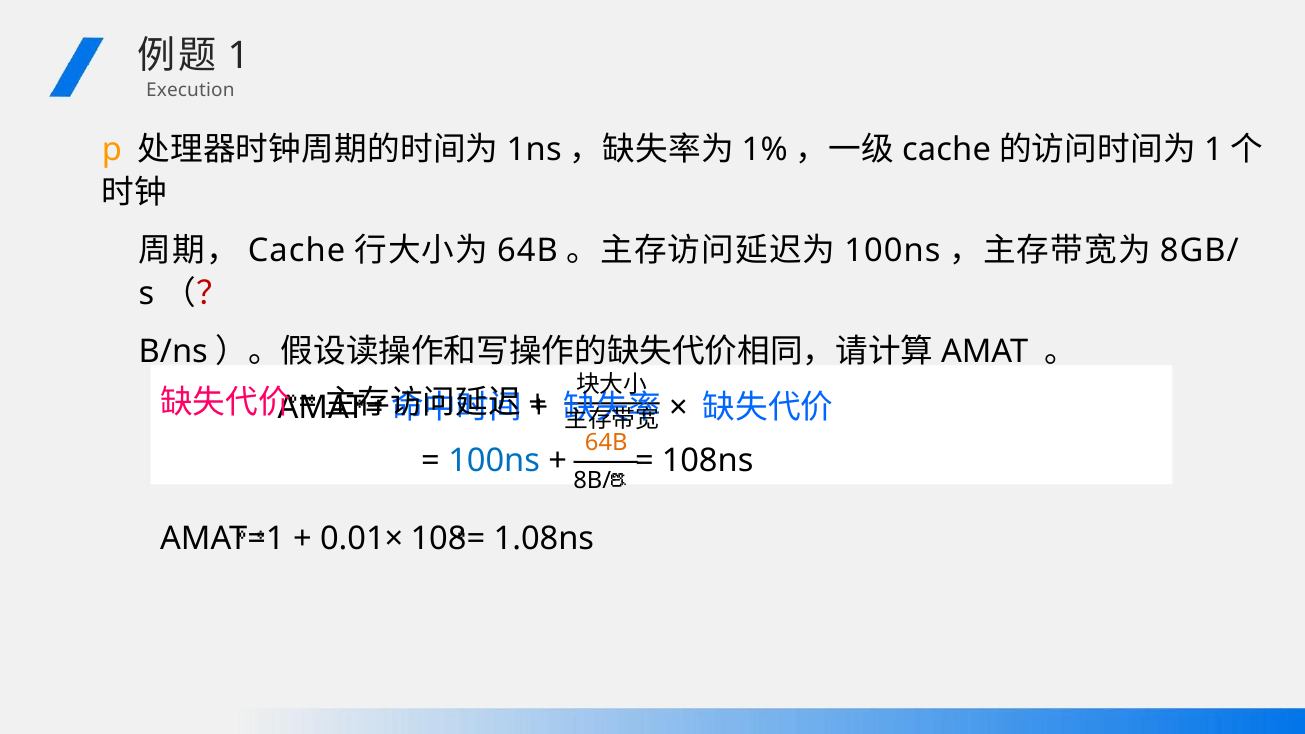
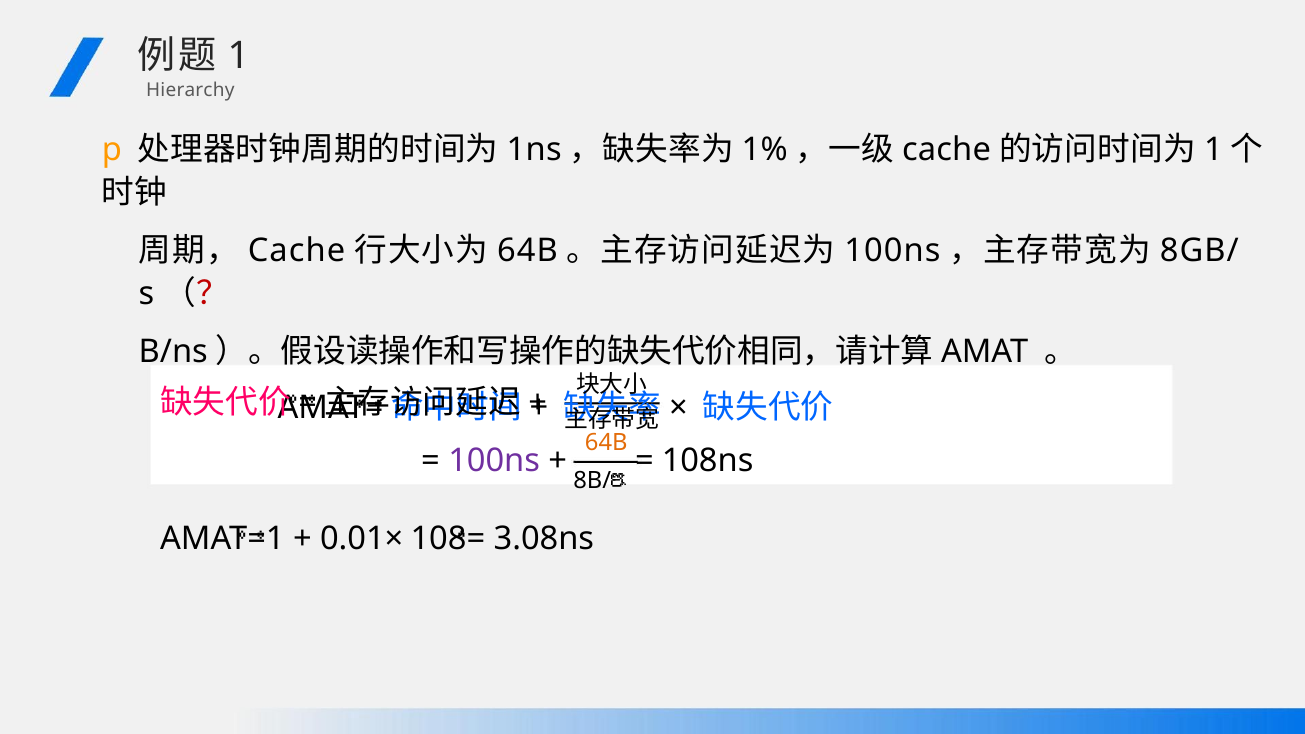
Execution: Execution -> Hierarchy
100ns at (494, 461) colour: blue -> purple
1.08ns: 1.08ns -> 3.08ns
